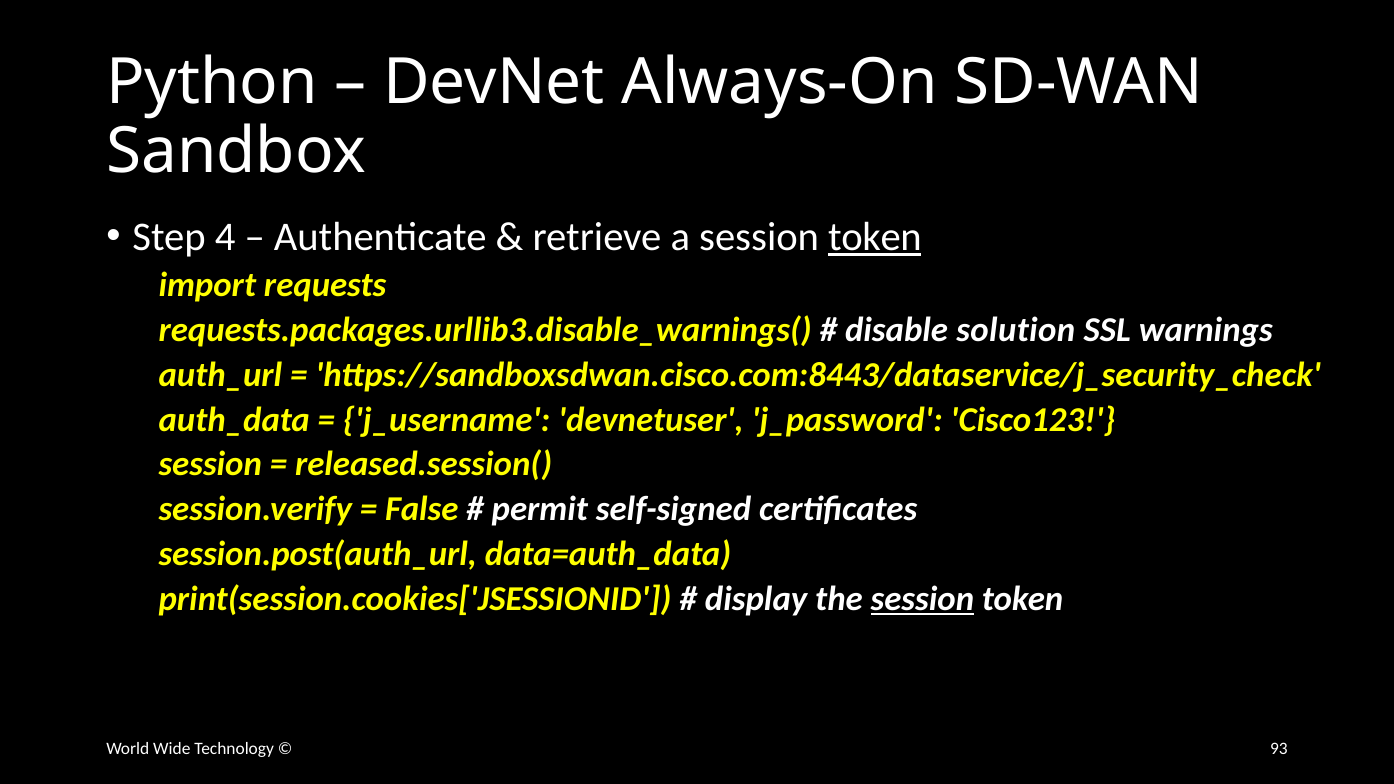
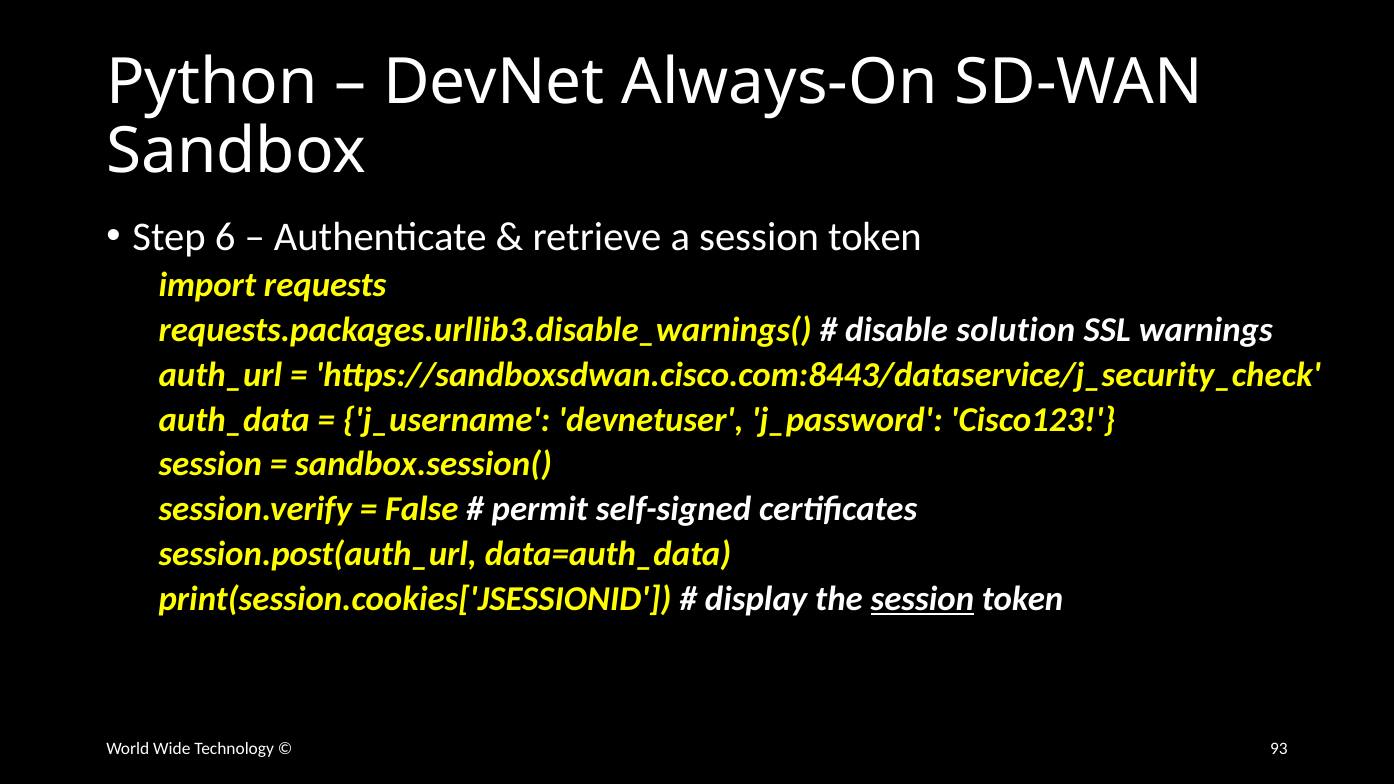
4: 4 -> 6
token at (875, 237) underline: present -> none
released.session(: released.session( -> sandbox.session(
